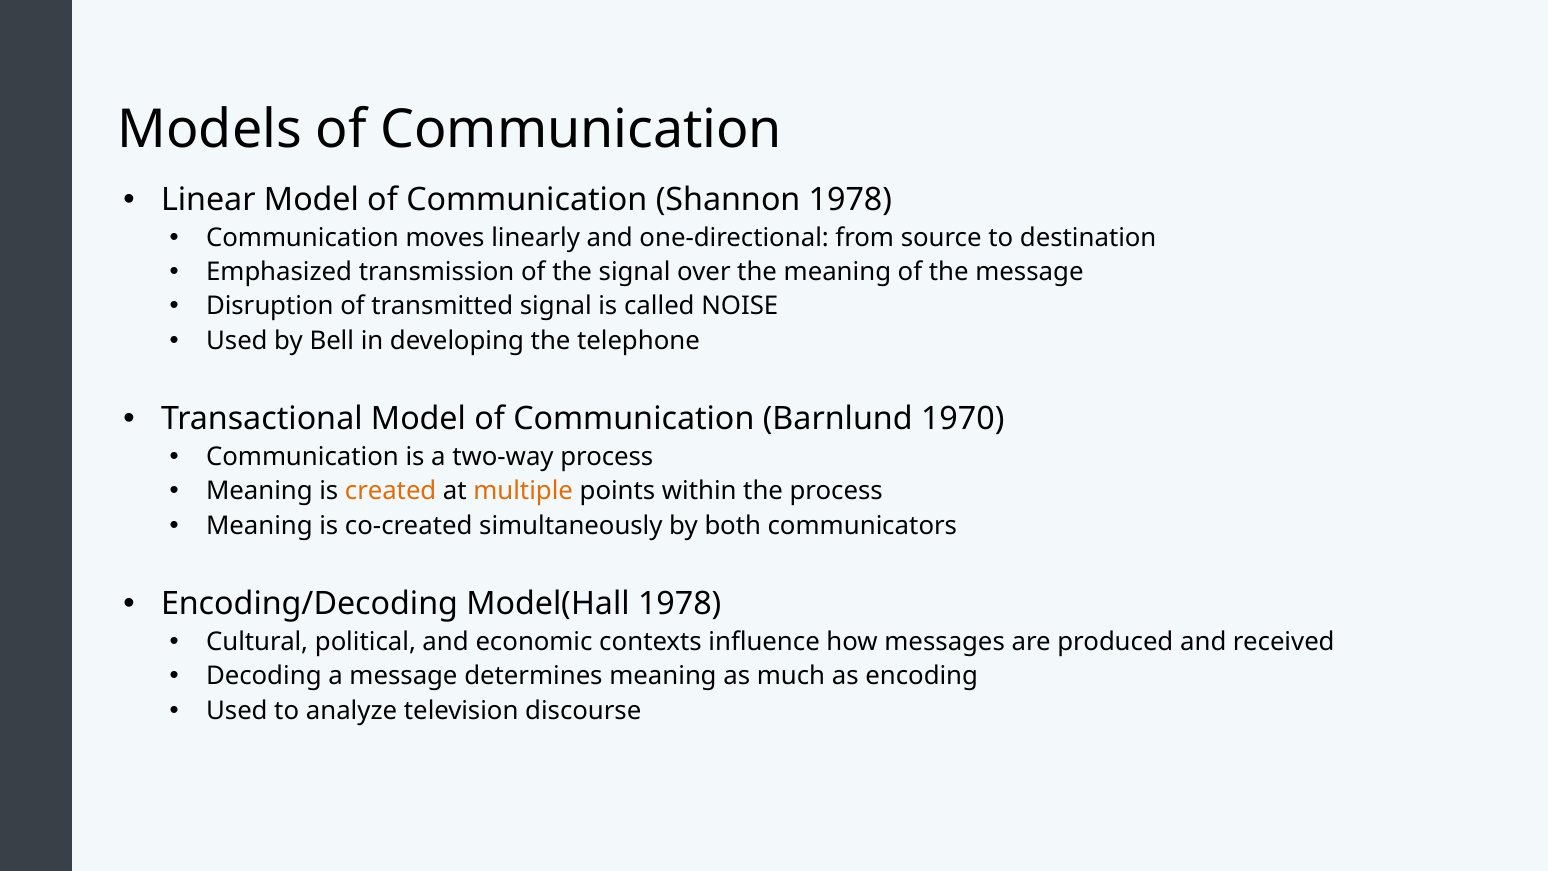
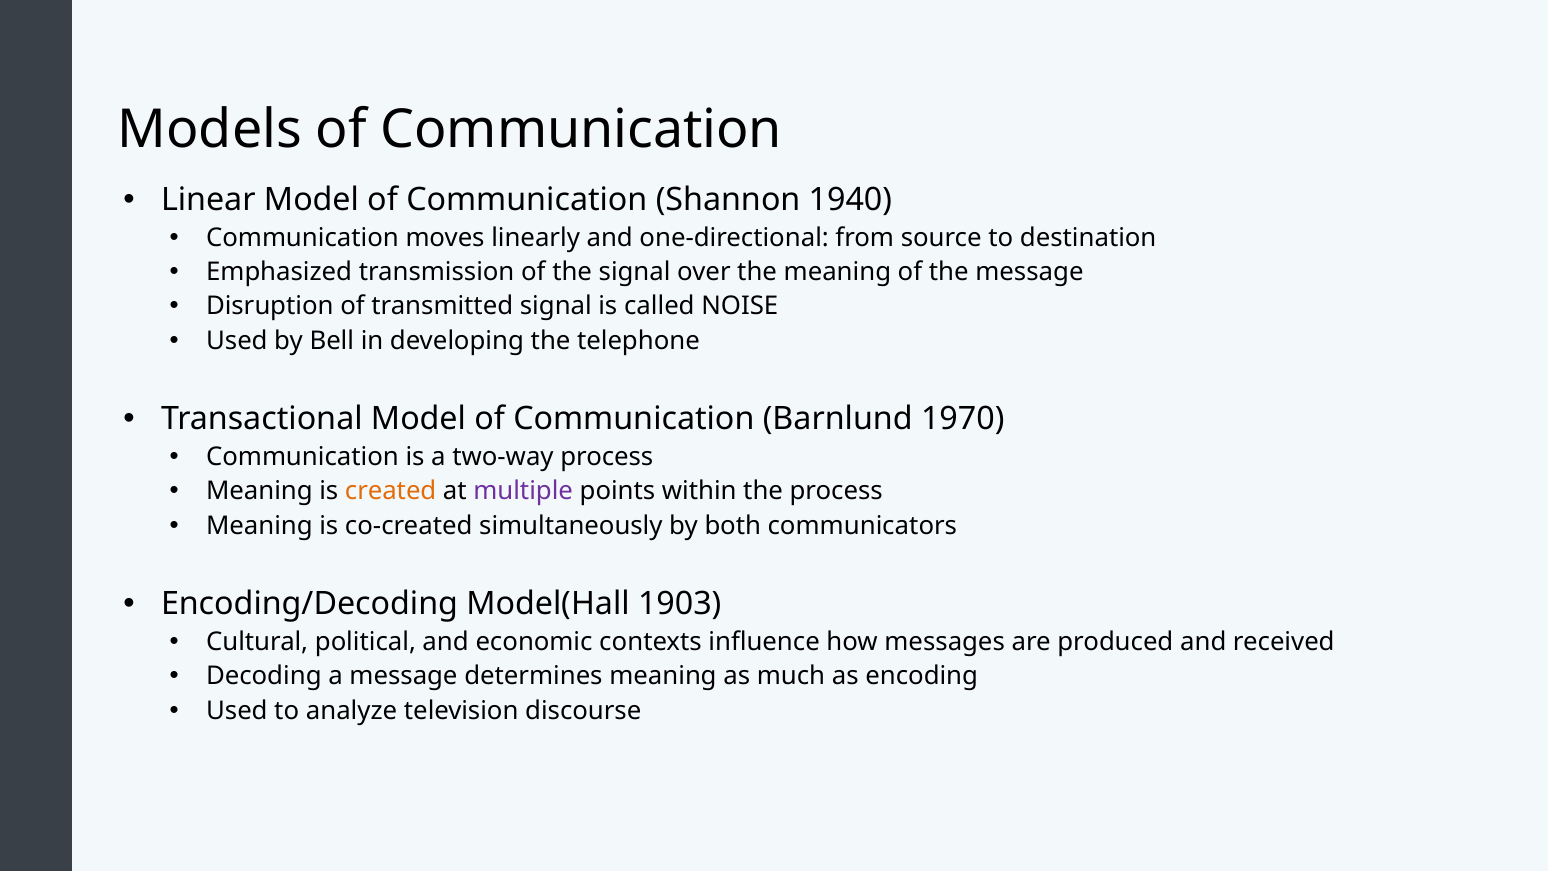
Shannon 1978: 1978 -> 1940
multiple colour: orange -> purple
Model(Hall 1978: 1978 -> 1903
